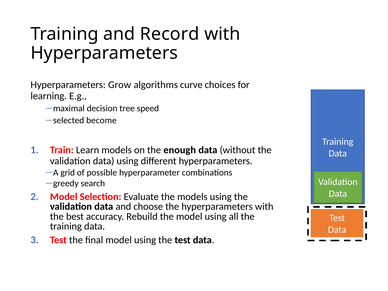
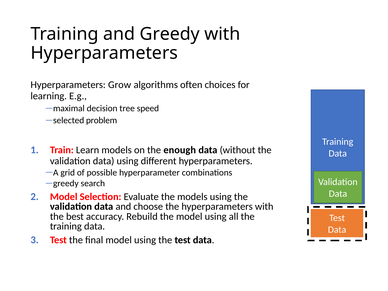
Record: Record -> Greedy
curve: curve -> often
become: become -> problem
